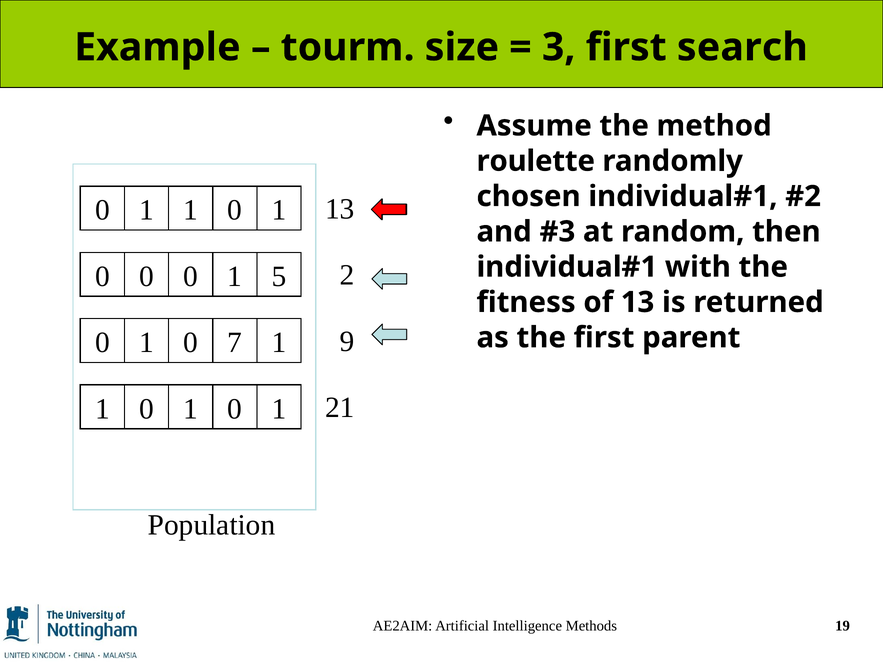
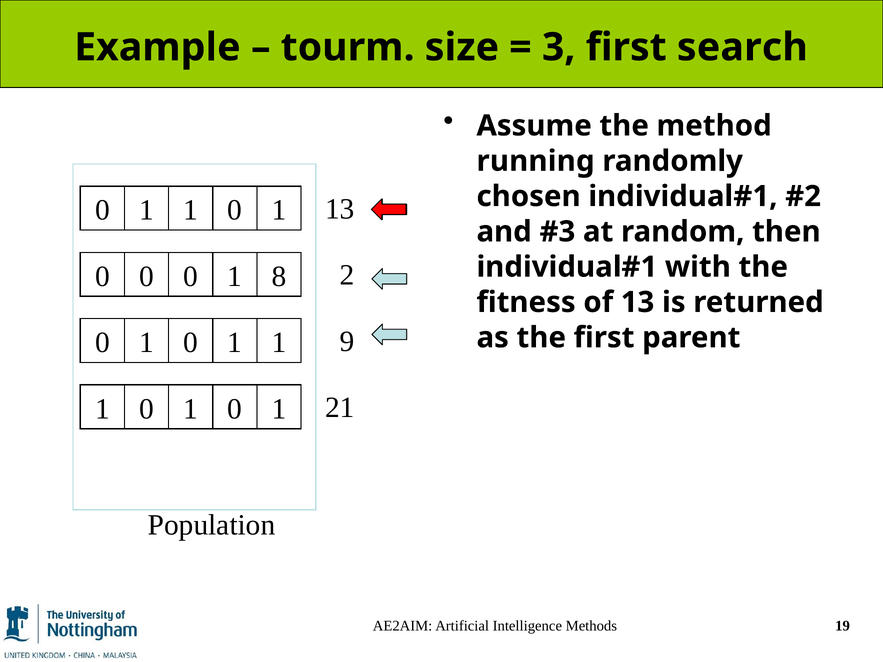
roulette: roulette -> running
5: 5 -> 8
7 at (235, 343): 7 -> 1
